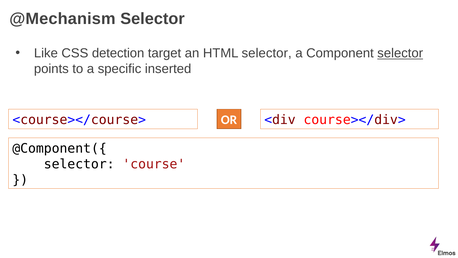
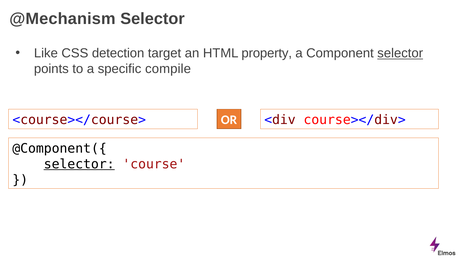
HTML selector: selector -> property
inserted: inserted -> compile
selector at (79, 164) underline: none -> present
